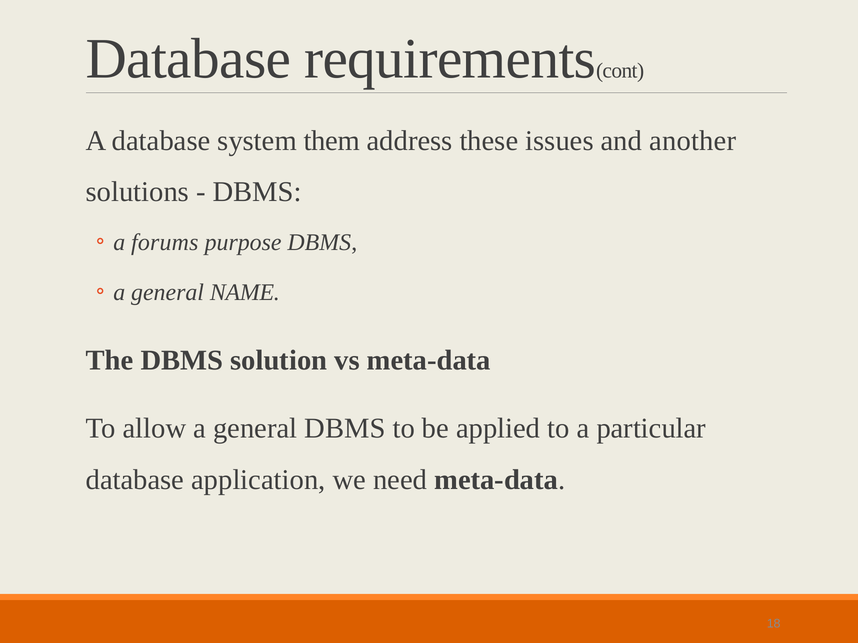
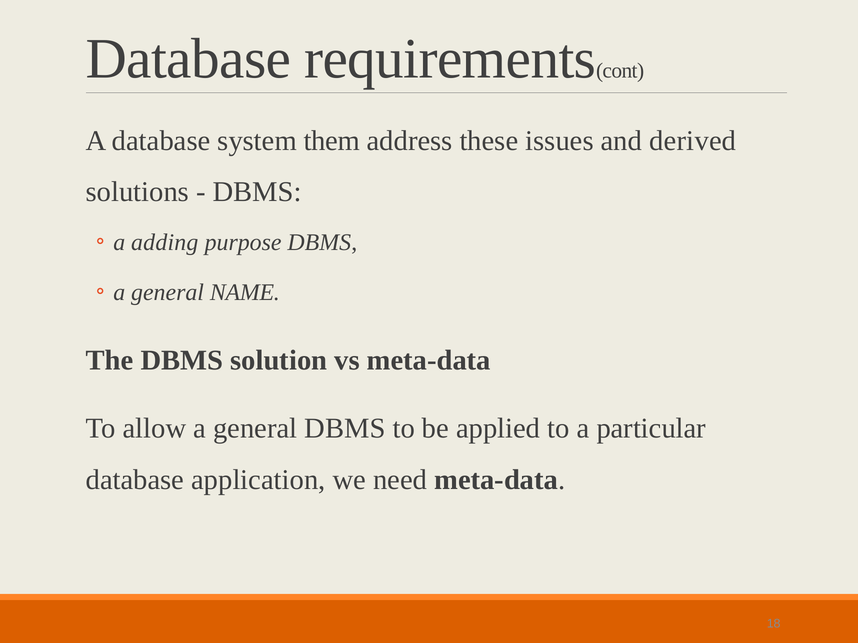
another: another -> derived
forums: forums -> adding
